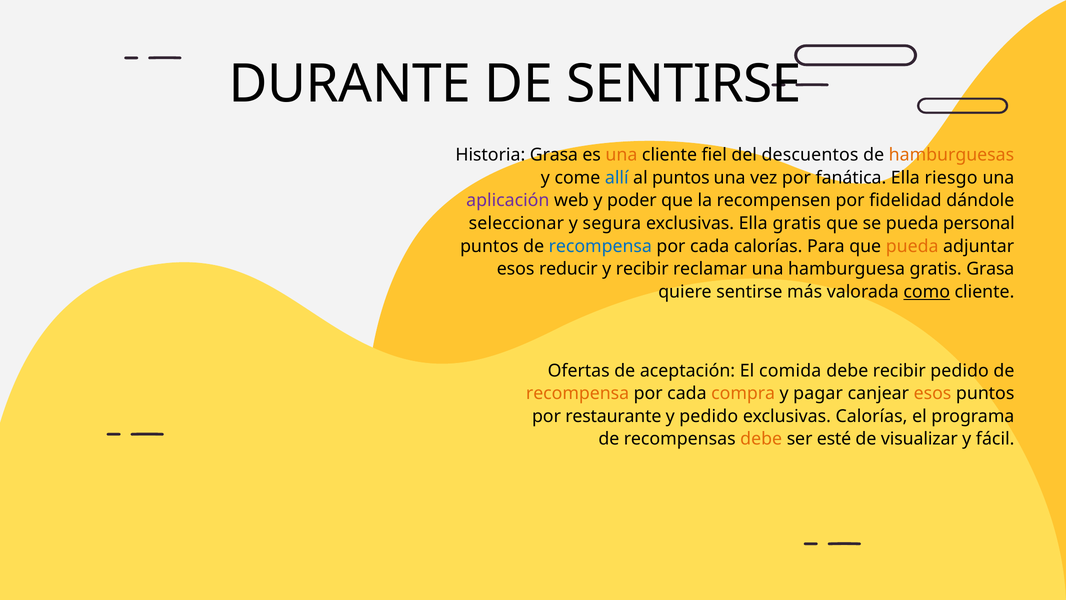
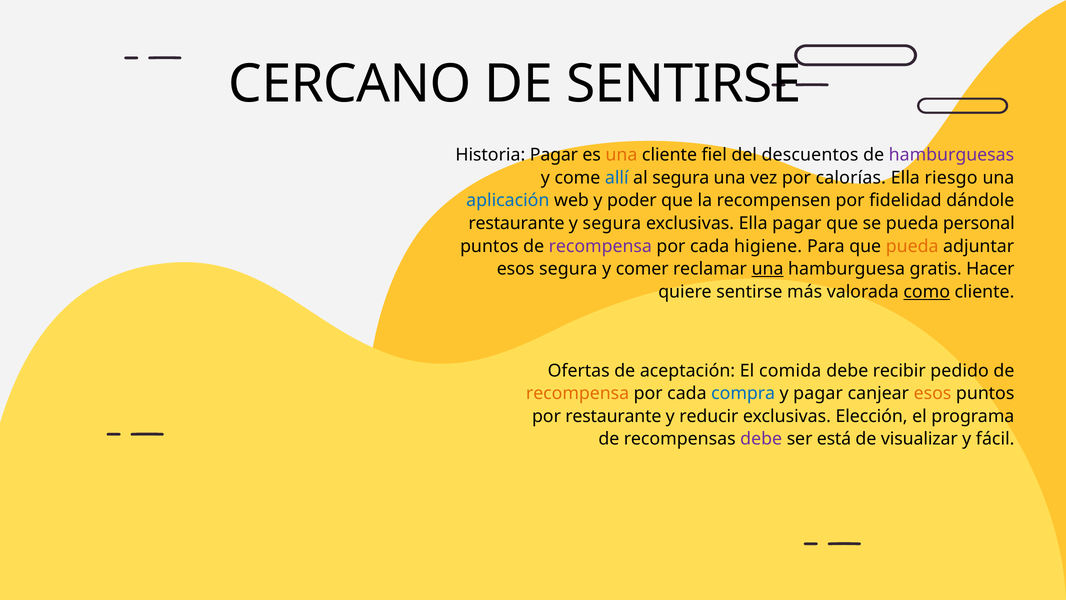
DURANTE: DURANTE -> CERCANO
Historia Grasa: Grasa -> Pagar
hamburguesas colour: orange -> purple
al puntos: puntos -> segura
fanática: fanática -> calorías
aplicación colour: purple -> blue
seleccionar at (516, 223): seleccionar -> restaurante
Ella gratis: gratis -> pagar
recompensa at (600, 246) colour: blue -> purple
cada calorías: calorías -> higiene
esos reducir: reducir -> segura
y recibir: recibir -> comer
una at (768, 269) underline: none -> present
gratis Grasa: Grasa -> Hacer
compra colour: orange -> blue
y pedido: pedido -> reducir
exclusivas Calorías: Calorías -> Elección
debe at (761, 439) colour: orange -> purple
esté: esté -> está
